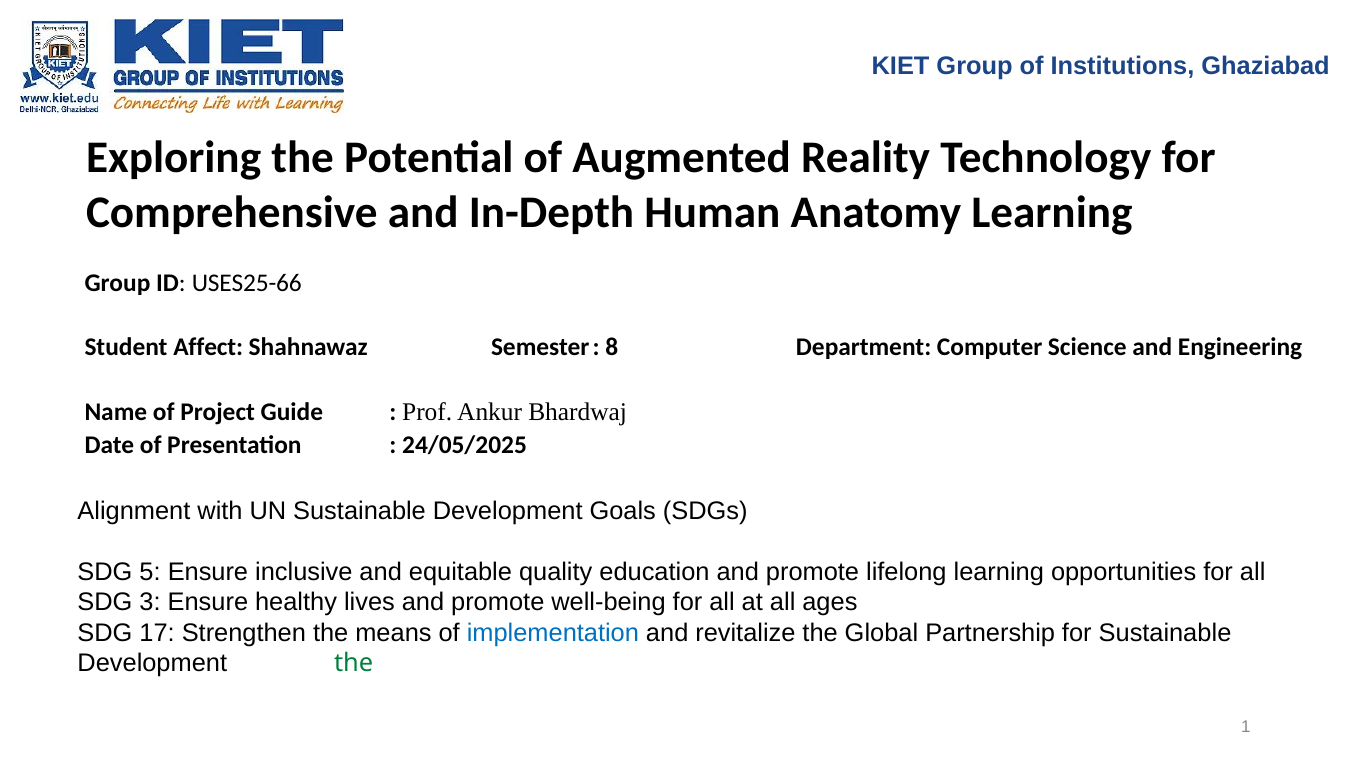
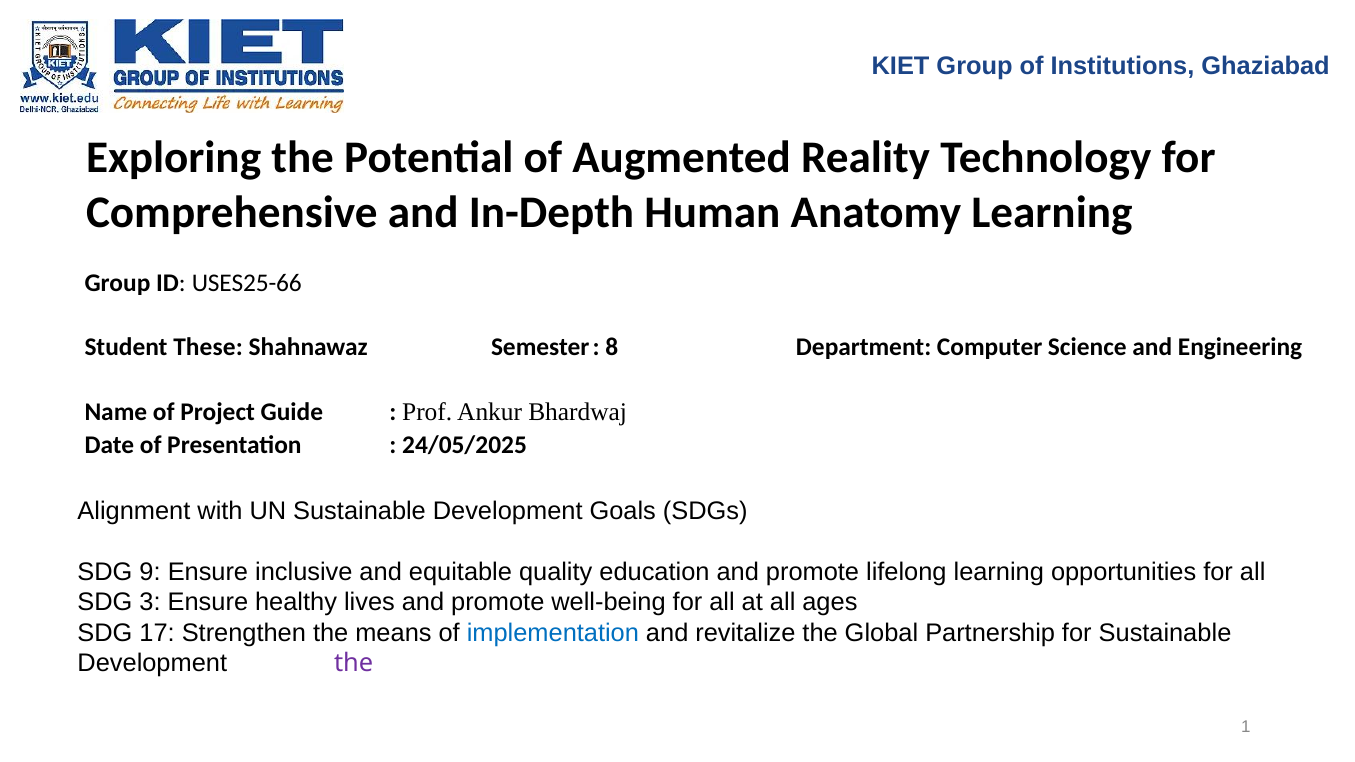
Affect: Affect -> These
5: 5 -> 9
the at (354, 663) colour: green -> purple
